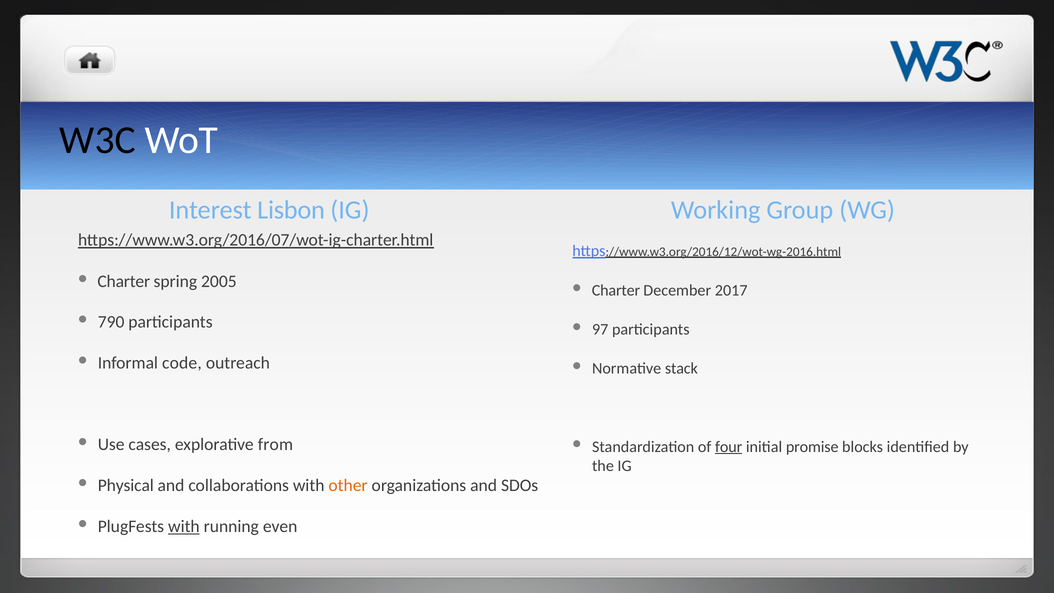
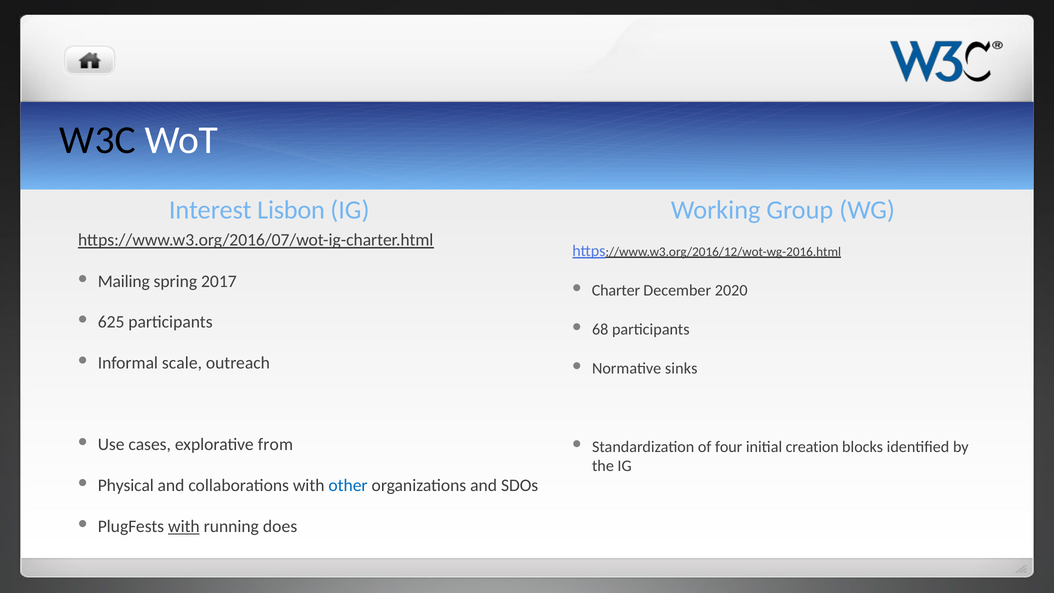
Charter at (124, 281): Charter -> Mailing
2005: 2005 -> 2017
2017: 2017 -> 2020
790: 790 -> 625
97: 97 -> 68
code: code -> scale
stack: stack -> sinks
four underline: present -> none
promise: promise -> creation
other colour: orange -> blue
even: even -> does
